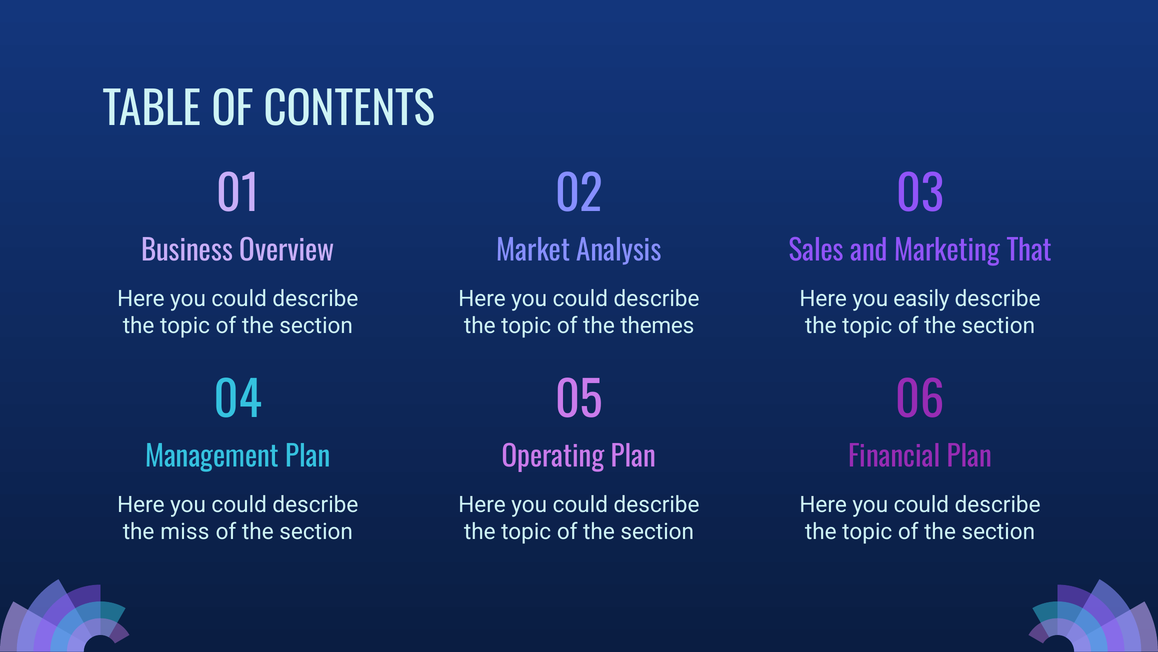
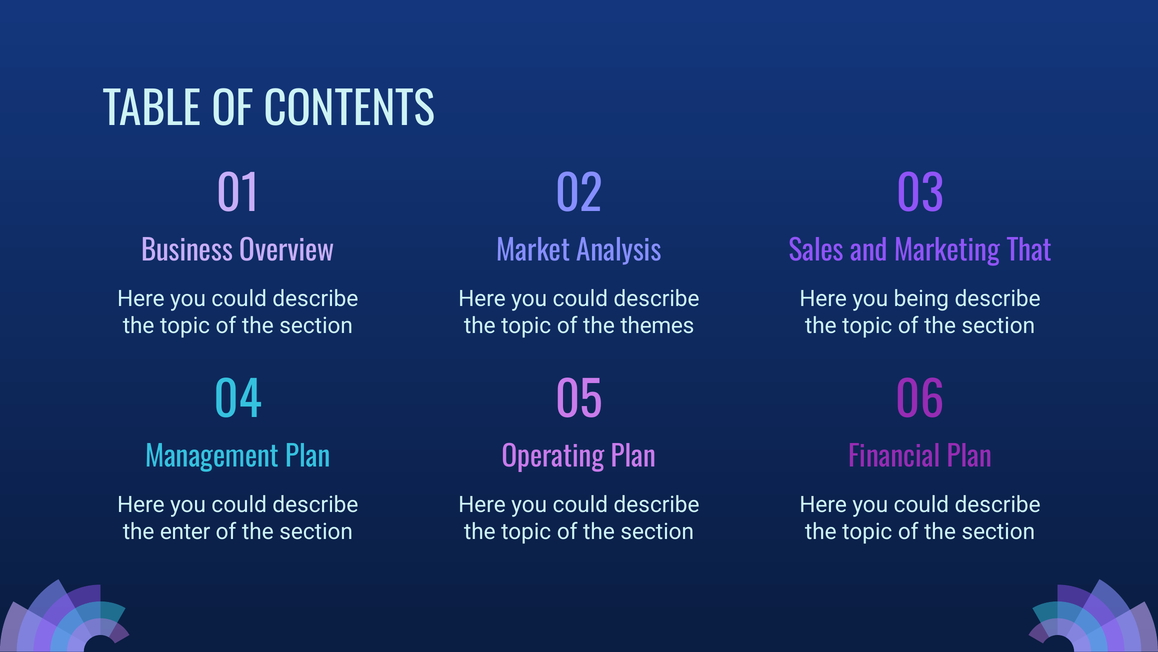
easily: easily -> being
miss: miss -> enter
